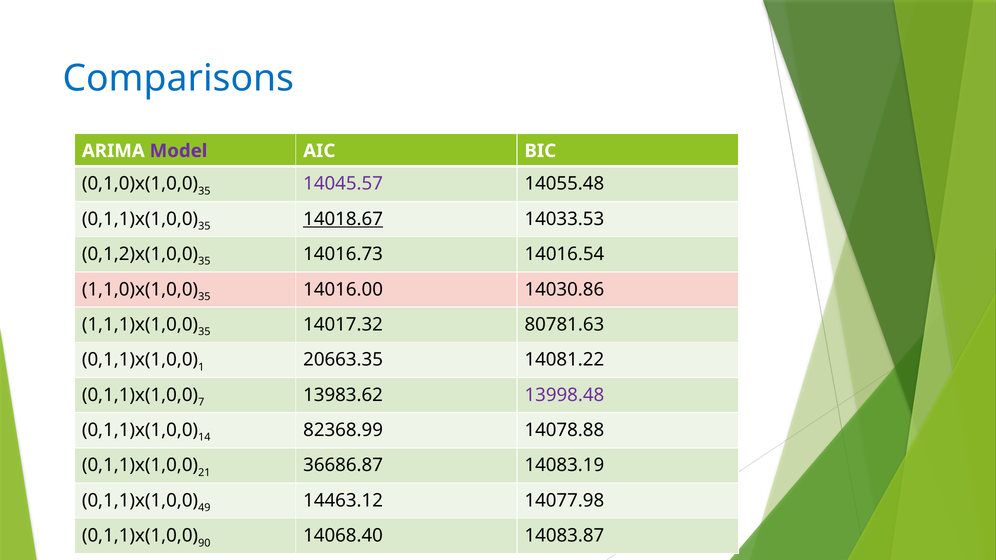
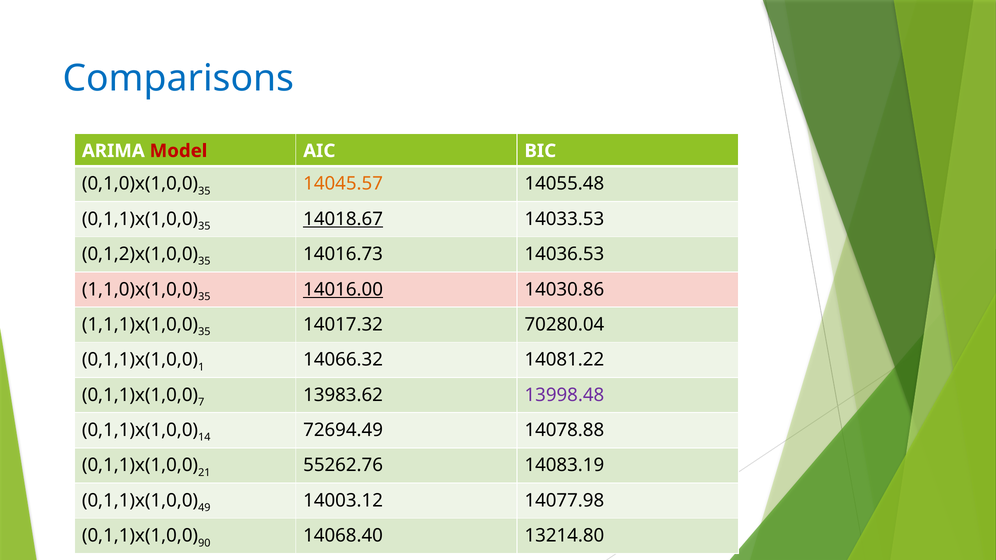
Model colour: purple -> red
14045.57 colour: purple -> orange
14016.54: 14016.54 -> 14036.53
14016.00 underline: none -> present
80781.63: 80781.63 -> 70280.04
20663.35: 20663.35 -> 14066.32
82368.99: 82368.99 -> 72694.49
36686.87: 36686.87 -> 55262.76
14463.12: 14463.12 -> 14003.12
14083.87: 14083.87 -> 13214.80
